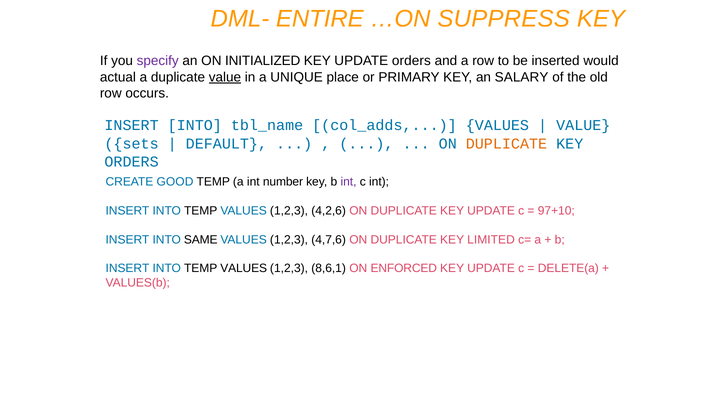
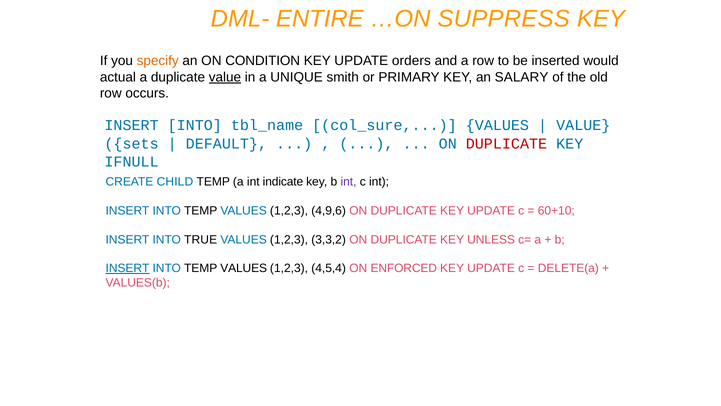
specify colour: purple -> orange
INITIALIZED: INITIALIZED -> CONDITION
place: place -> smith
col_adds: col_adds -> col_sure
DUPLICATE at (506, 143) colour: orange -> red
ORDERS at (132, 161): ORDERS -> IFNULL
GOOD: GOOD -> CHILD
number: number -> indicate
4,2,6: 4,2,6 -> 4,9,6
97+10: 97+10 -> 60+10
SAME: SAME -> TRUE
4,7,6: 4,7,6 -> 3,3,2
LIMITED: LIMITED -> UNLESS
INSERT at (127, 268) underline: none -> present
8,6,1: 8,6,1 -> 4,5,4
